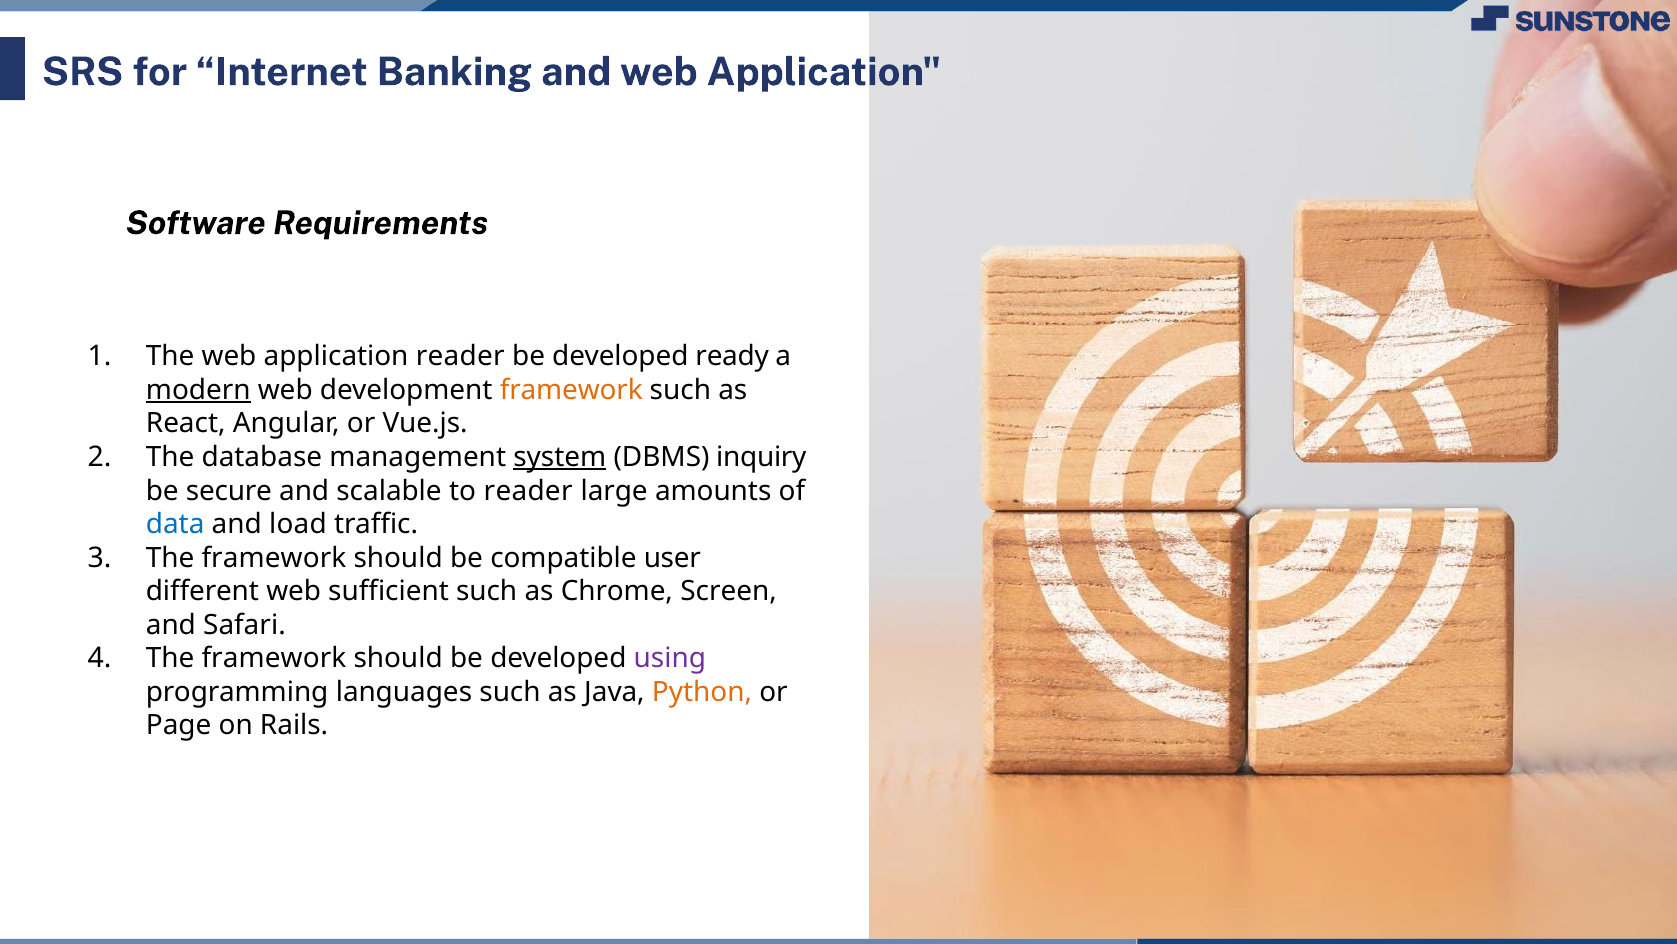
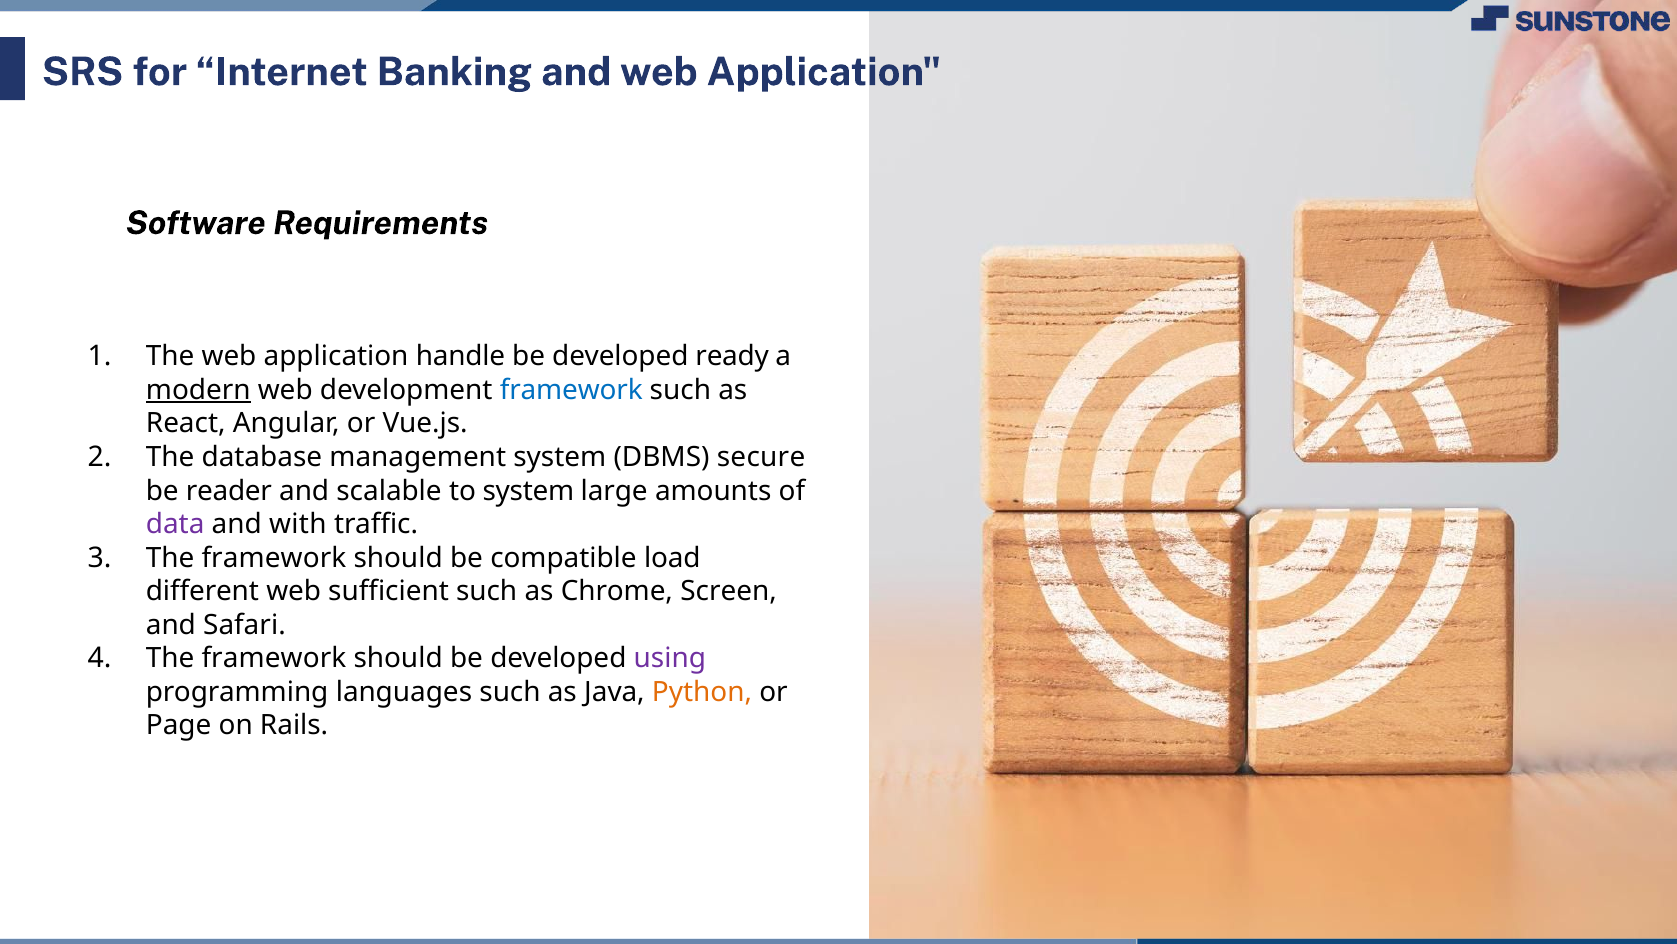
application reader: reader -> handle
framework at (571, 390) colour: orange -> blue
system at (560, 457) underline: present -> none
inquiry: inquiry -> secure
secure: secure -> reader
to reader: reader -> system
data colour: blue -> purple
load: load -> with
user: user -> load
